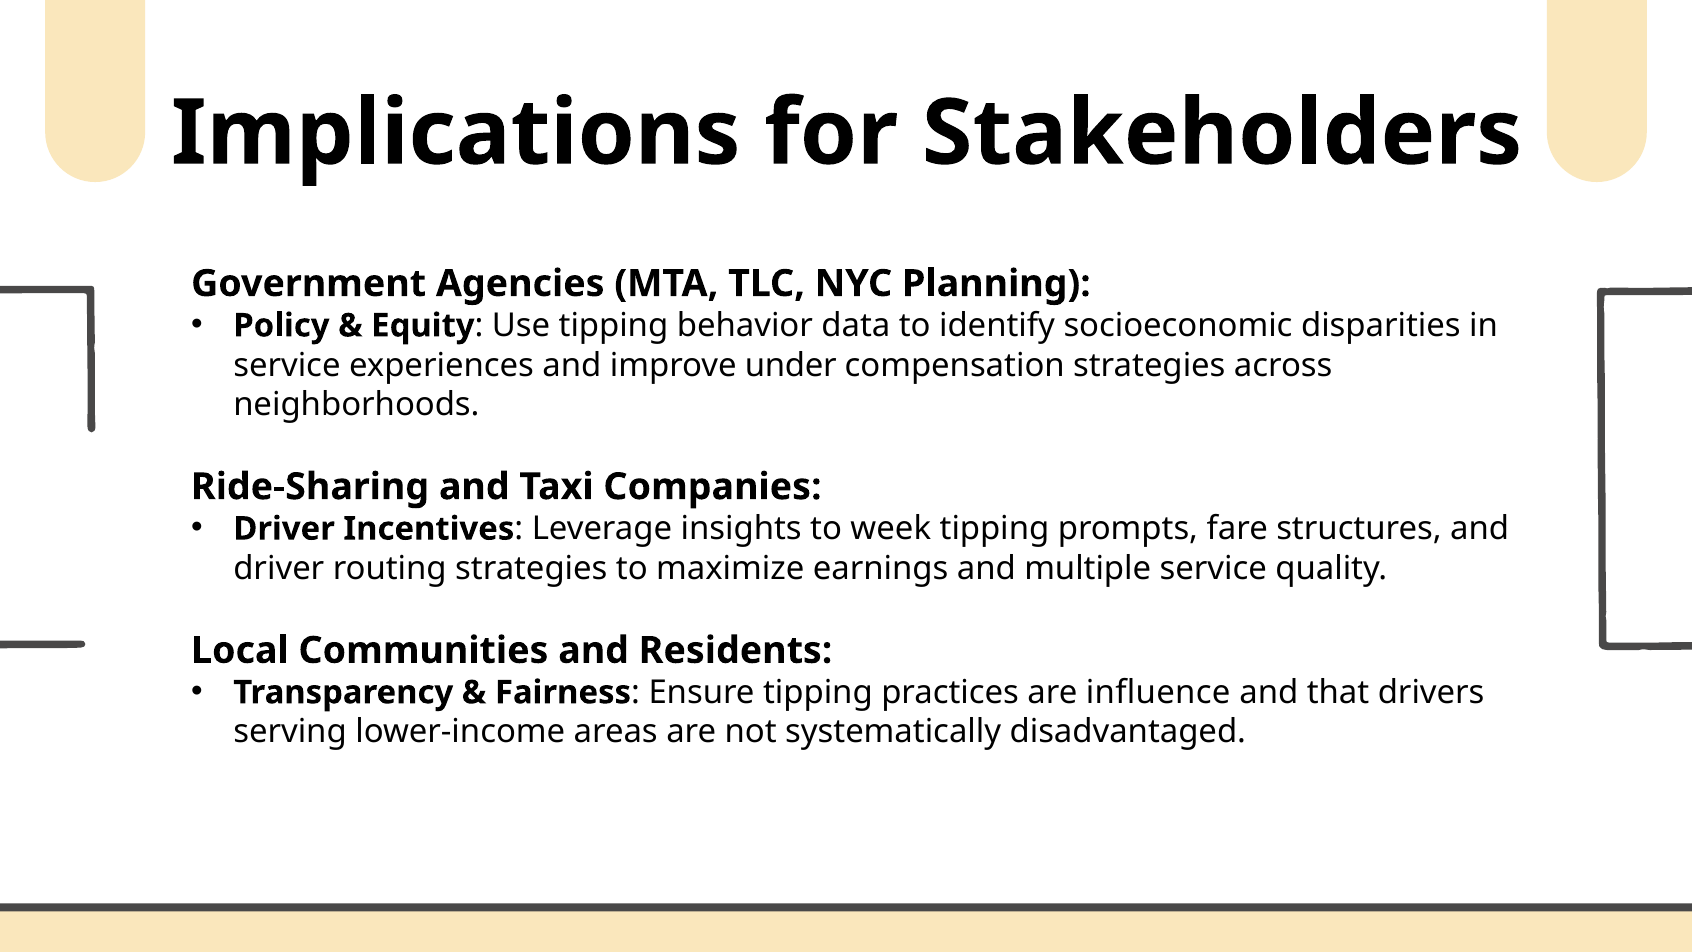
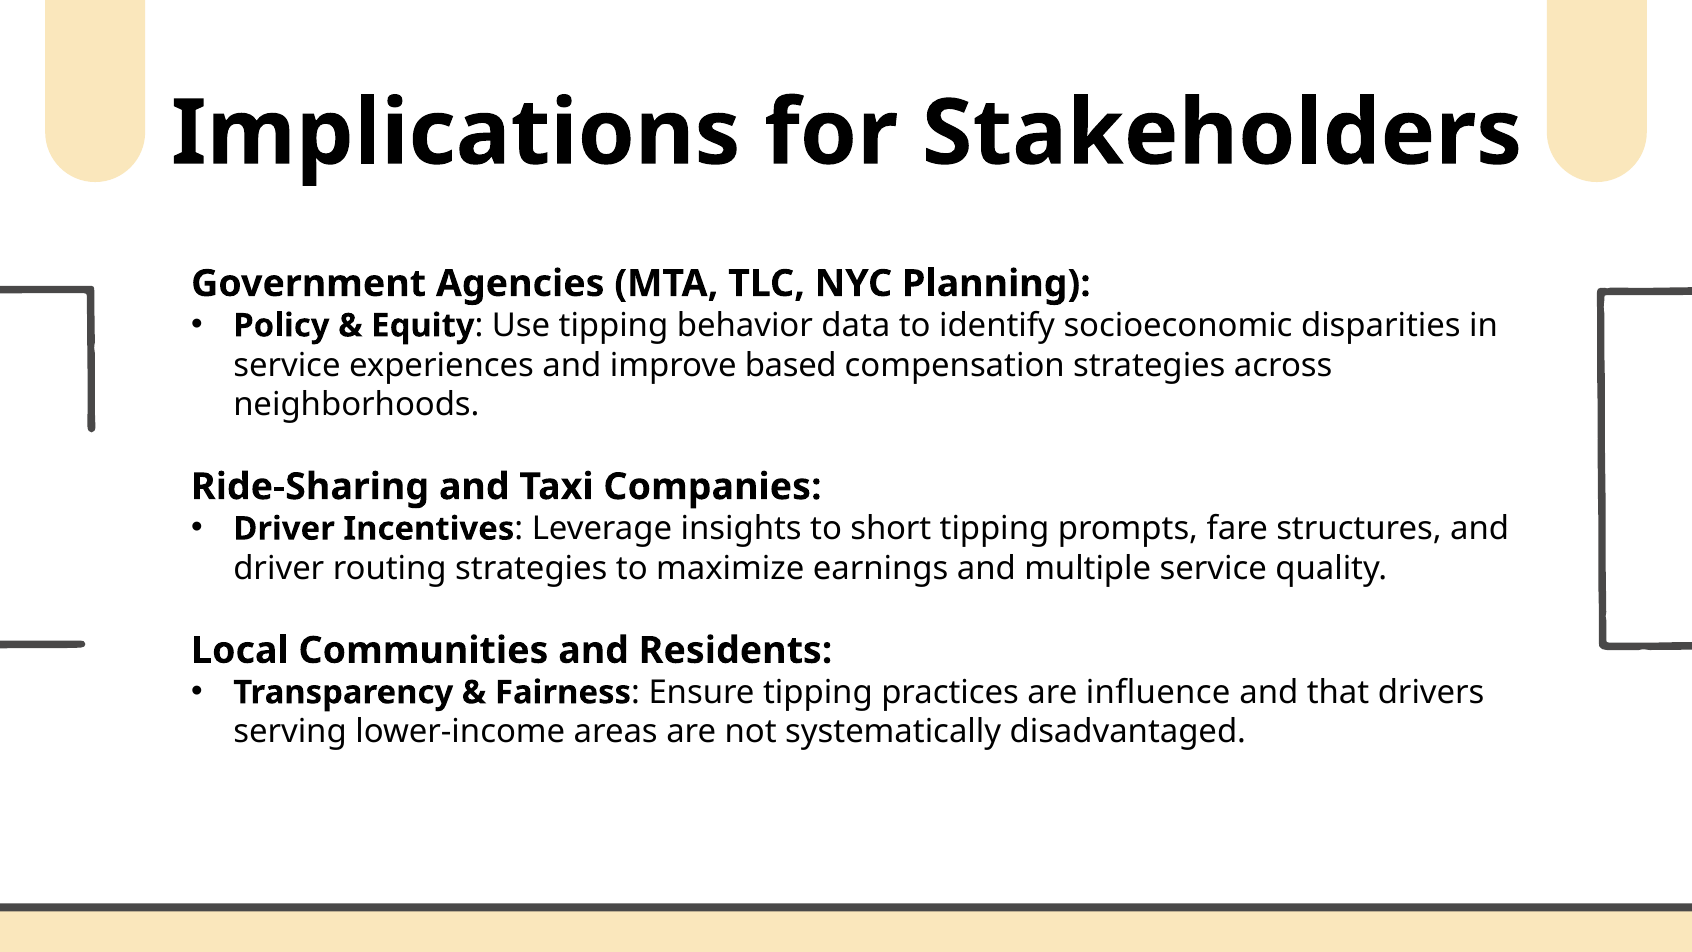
under: under -> based
week: week -> short
